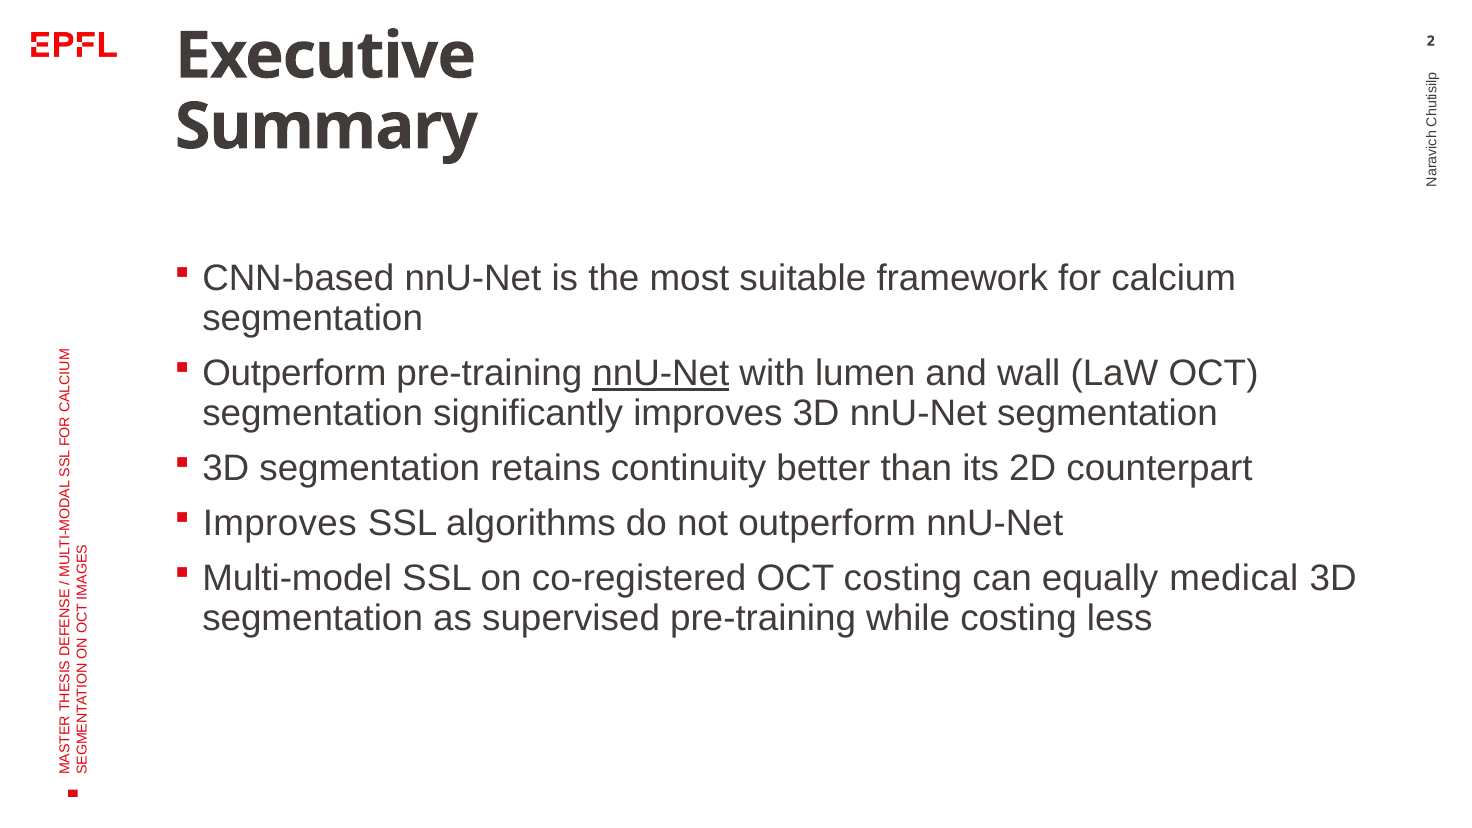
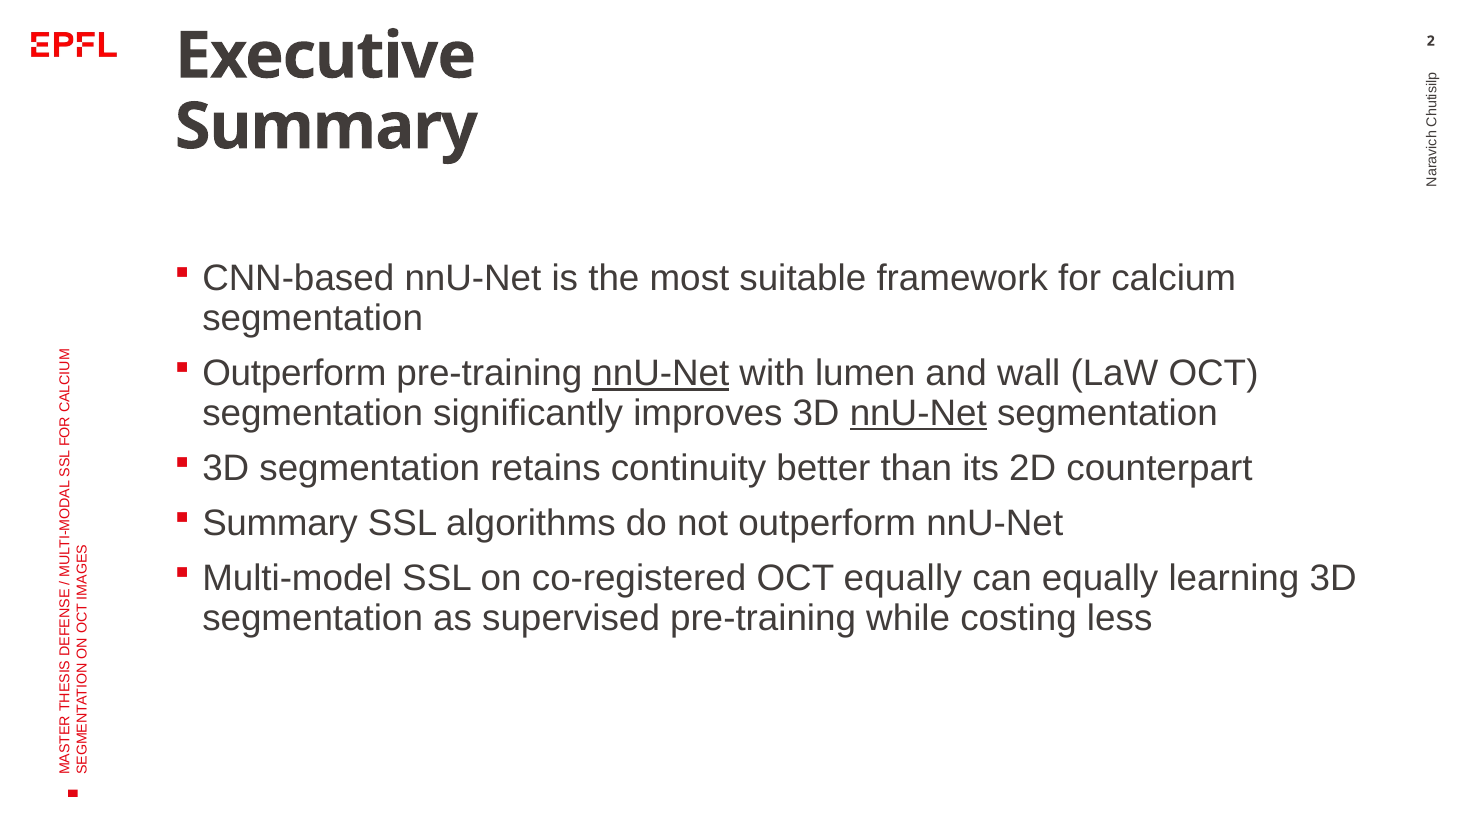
nnU-Net at (918, 413) underline: none -> present
Improves at (280, 524): Improves -> Summary
OCT costing: costing -> equally
medical: medical -> learning
